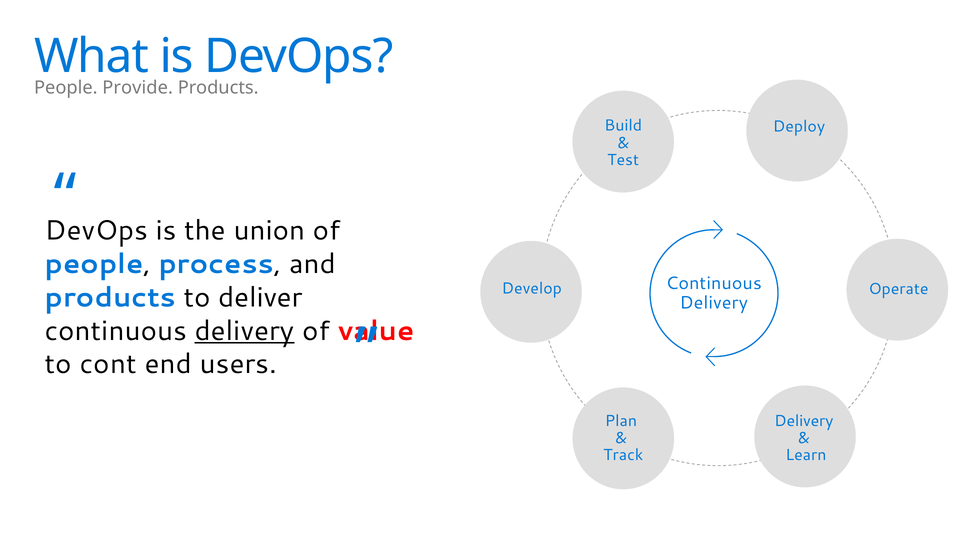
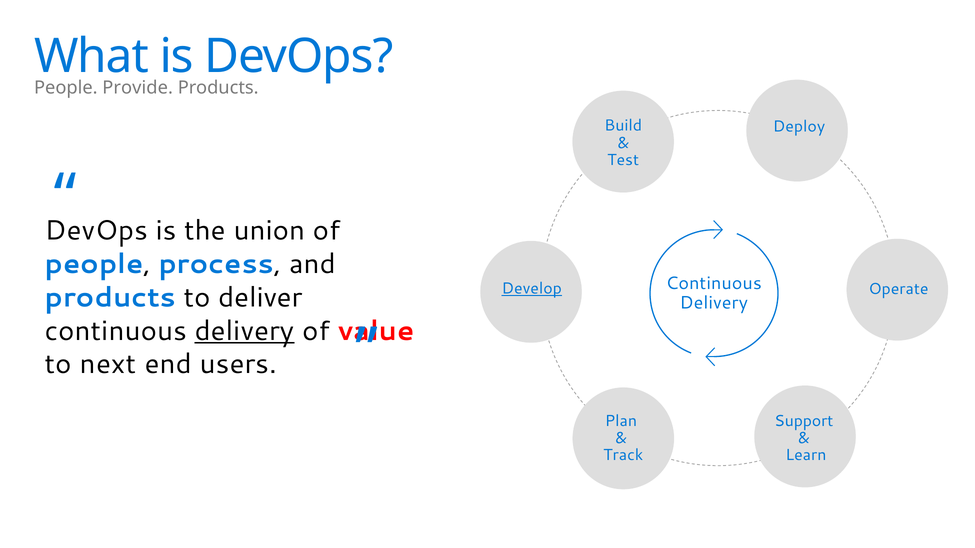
Develop underline: none -> present
cont: cont -> next
Delivery at (804, 421): Delivery -> Support
